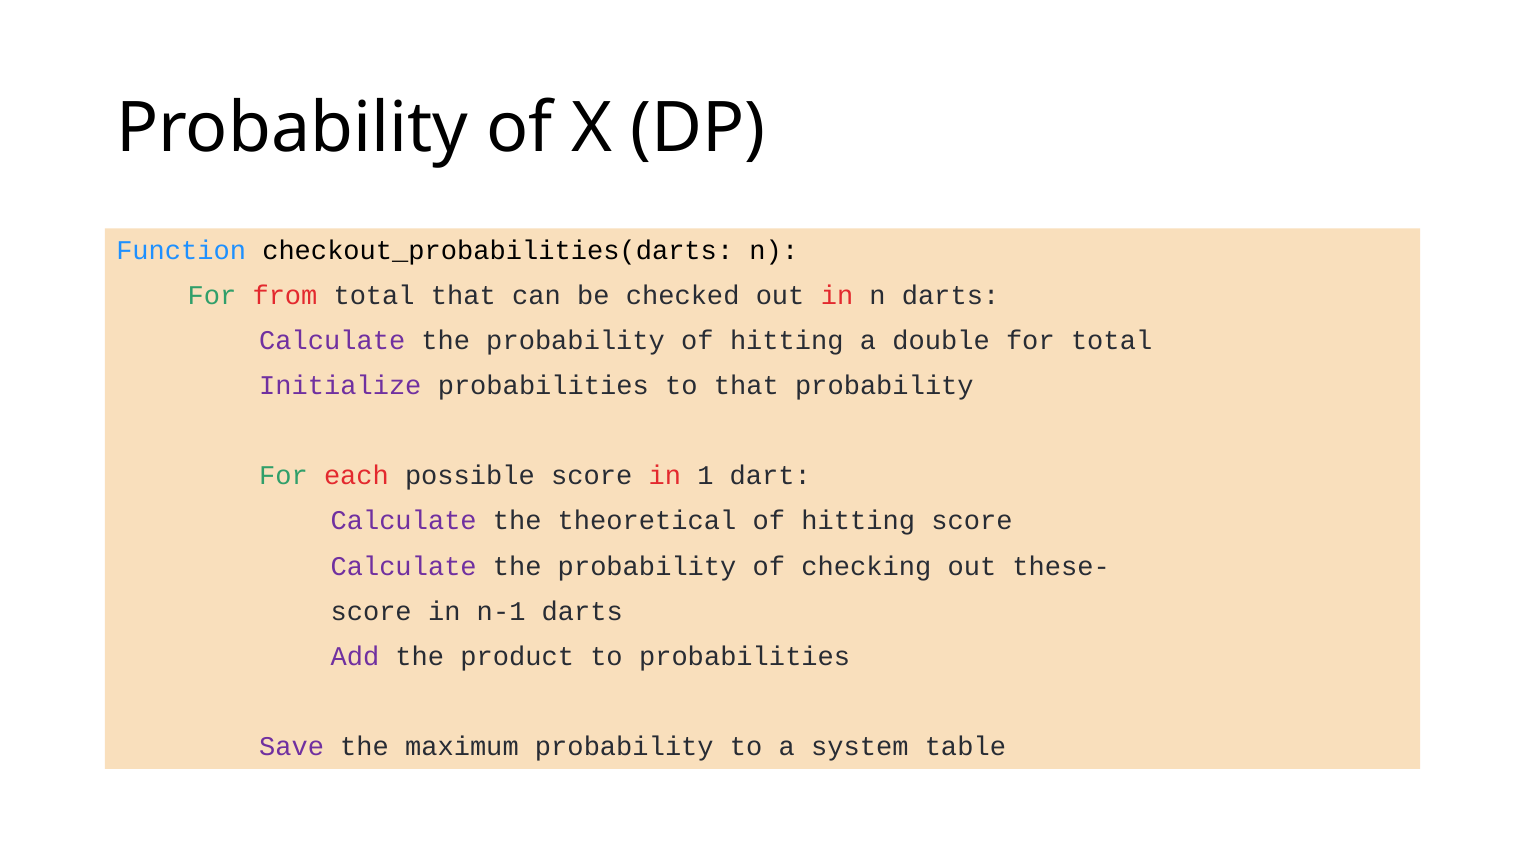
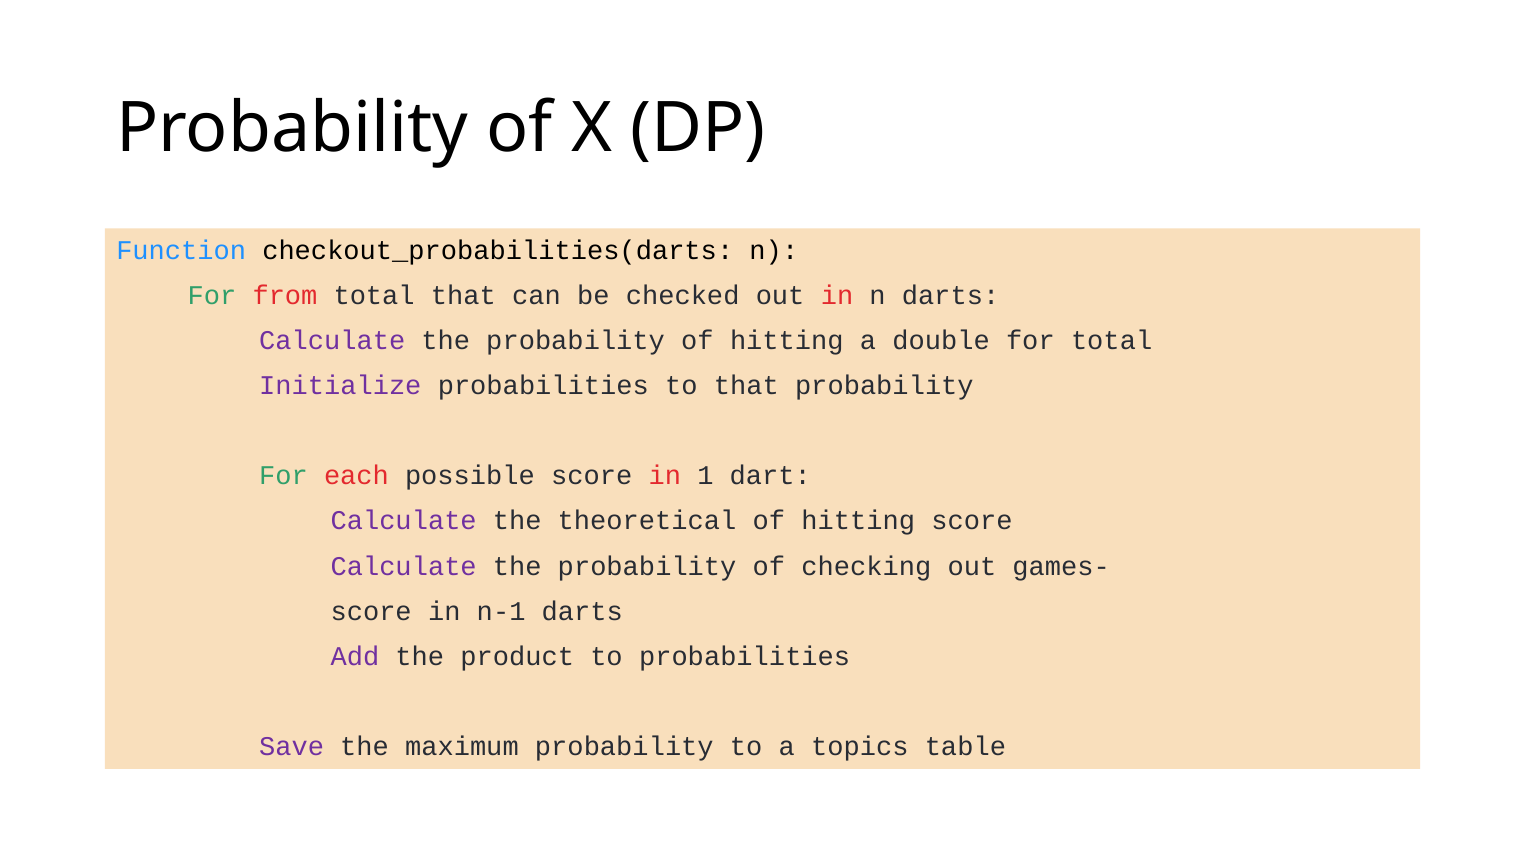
these-: these- -> games-
system: system -> topics
